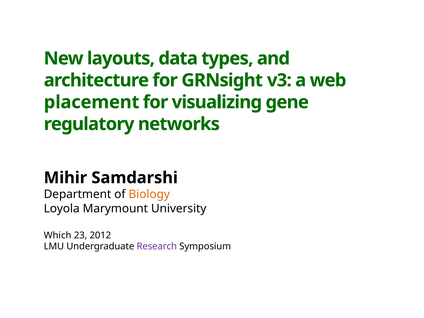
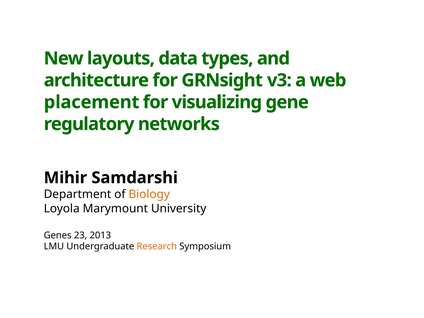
Which: Which -> Genes
2012: 2012 -> 2013
Research colour: purple -> orange
